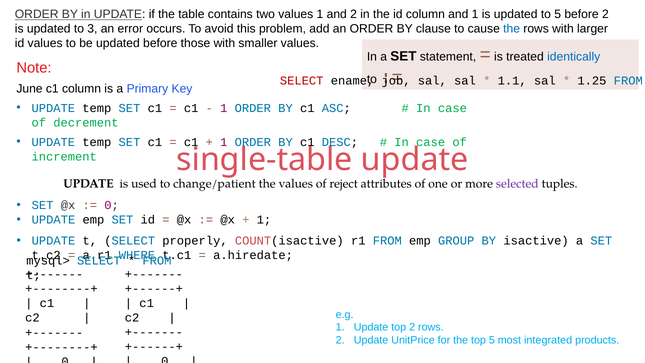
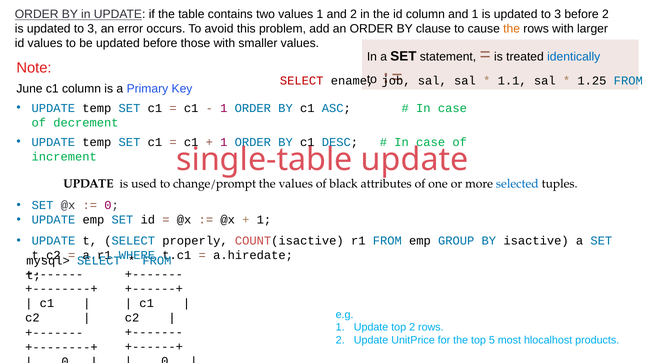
5 at (558, 14): 5 -> 3
the at (512, 29) colour: blue -> orange
change/patient: change/patient -> change/prompt
reject: reject -> black
selected colour: purple -> blue
integrated: integrated -> hlocalhost
